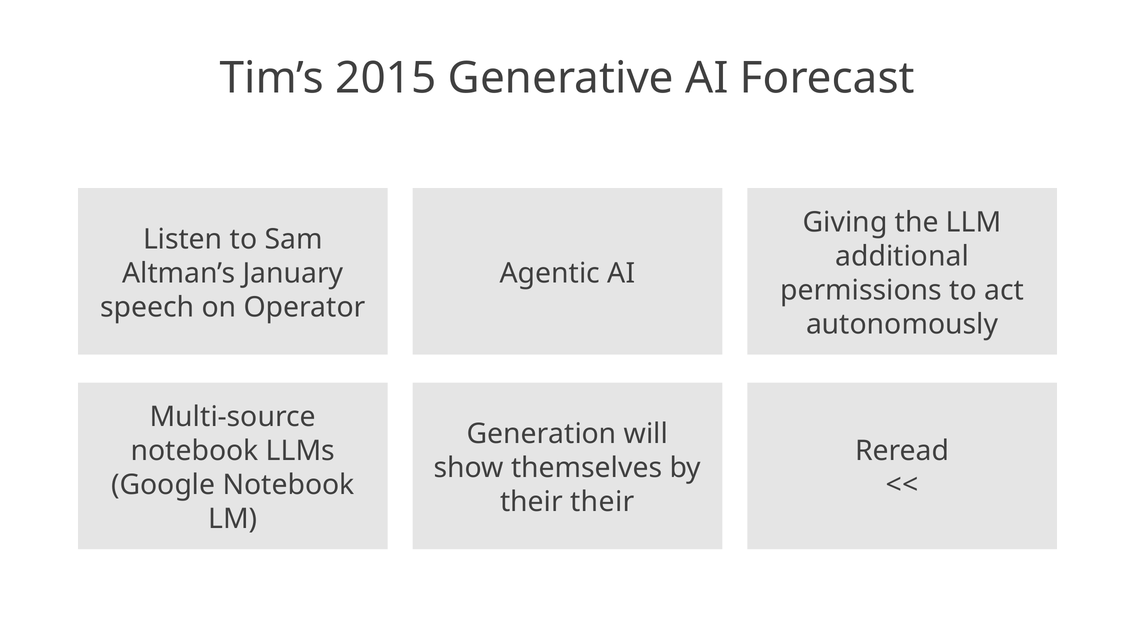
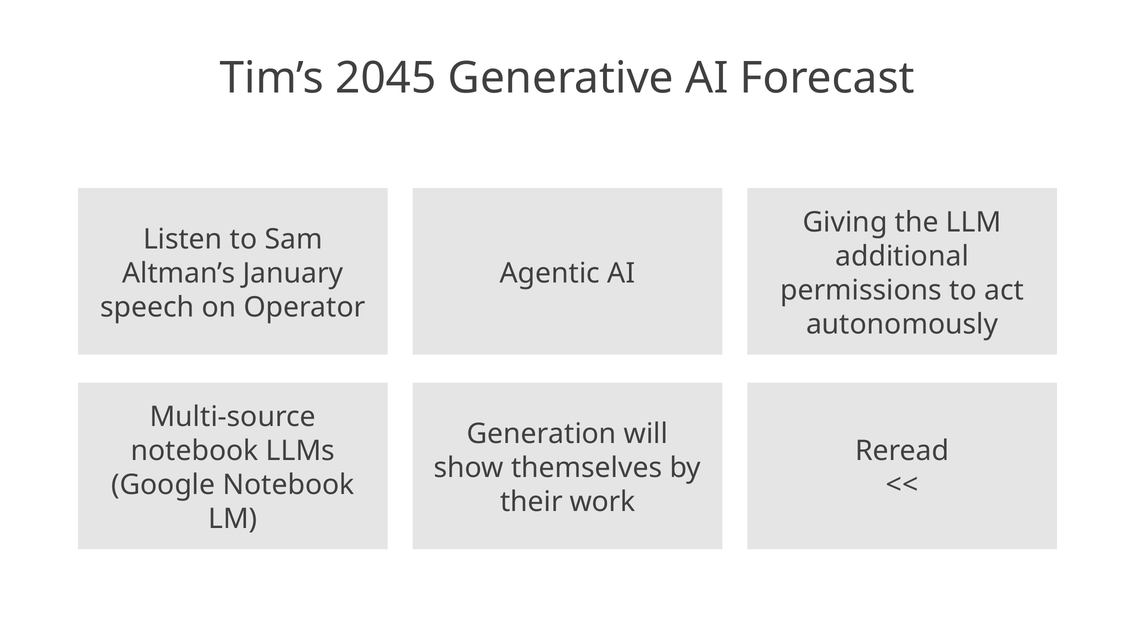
2015: 2015 -> 2045
their their: their -> work
